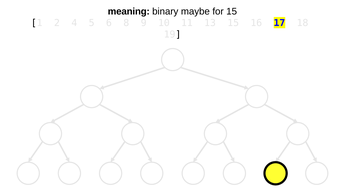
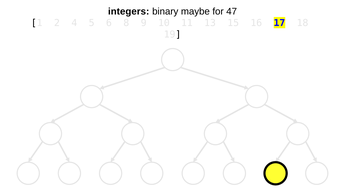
meaning: meaning -> integers
for 15: 15 -> 47
